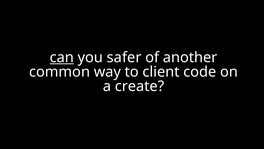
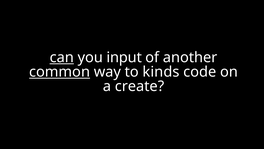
safer: safer -> input
common underline: none -> present
client: client -> kinds
